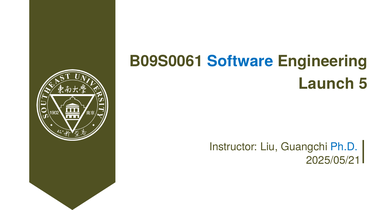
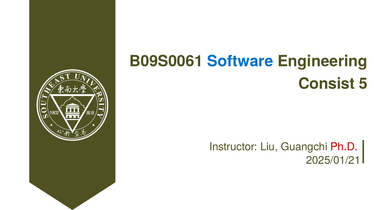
Launch: Launch -> Consist
Ph.D colour: blue -> red
2025/05/21: 2025/05/21 -> 2025/01/21
